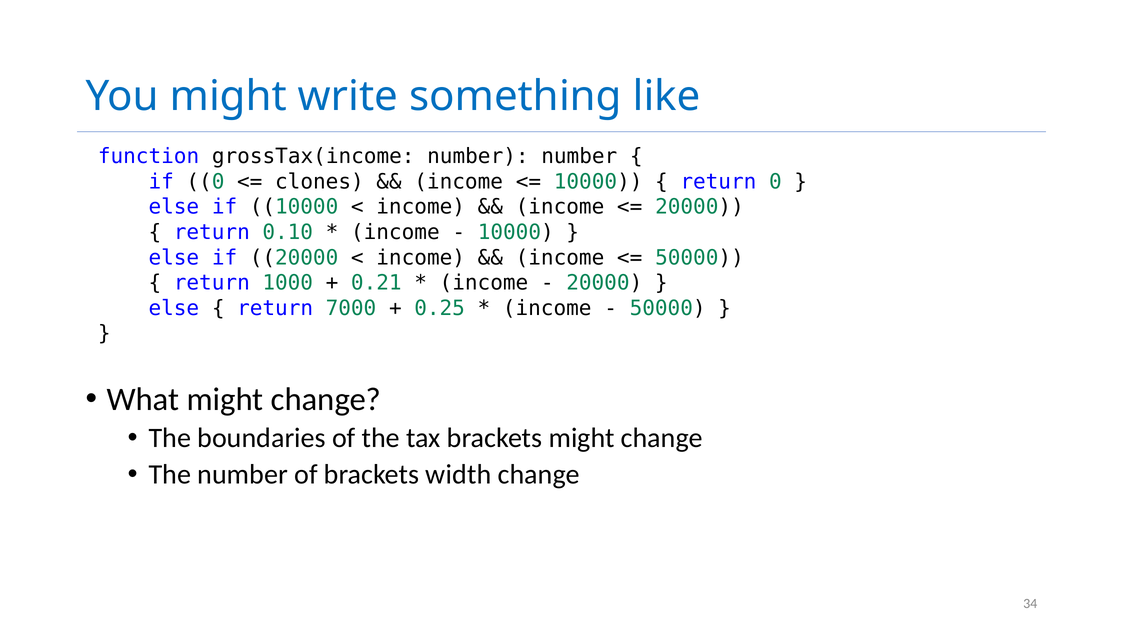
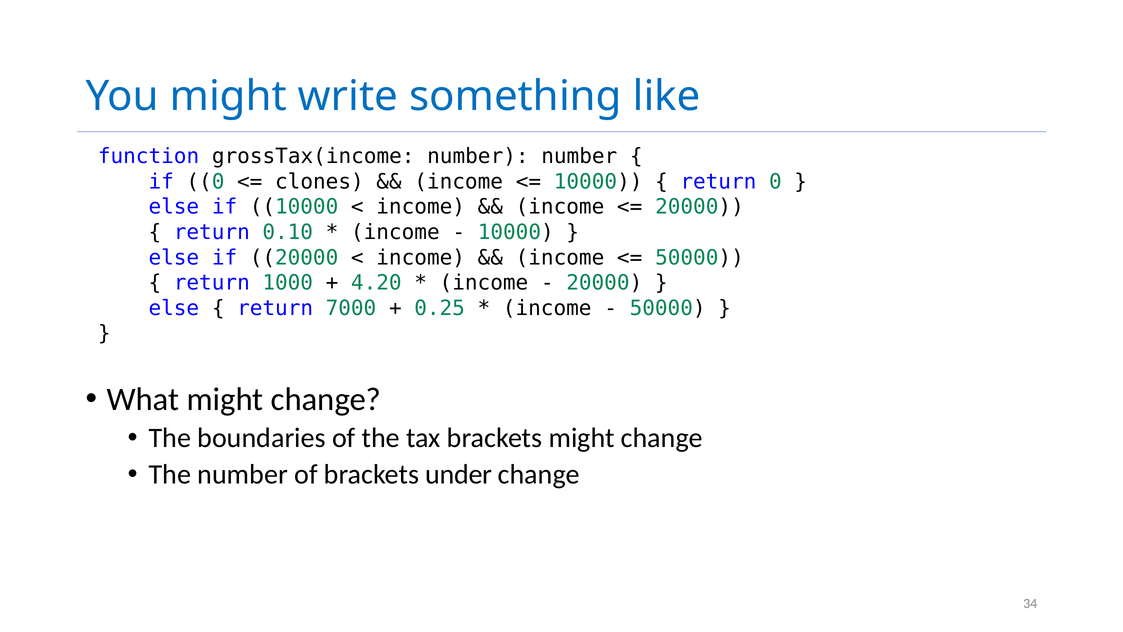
0.21: 0.21 -> 4.20
width: width -> under
